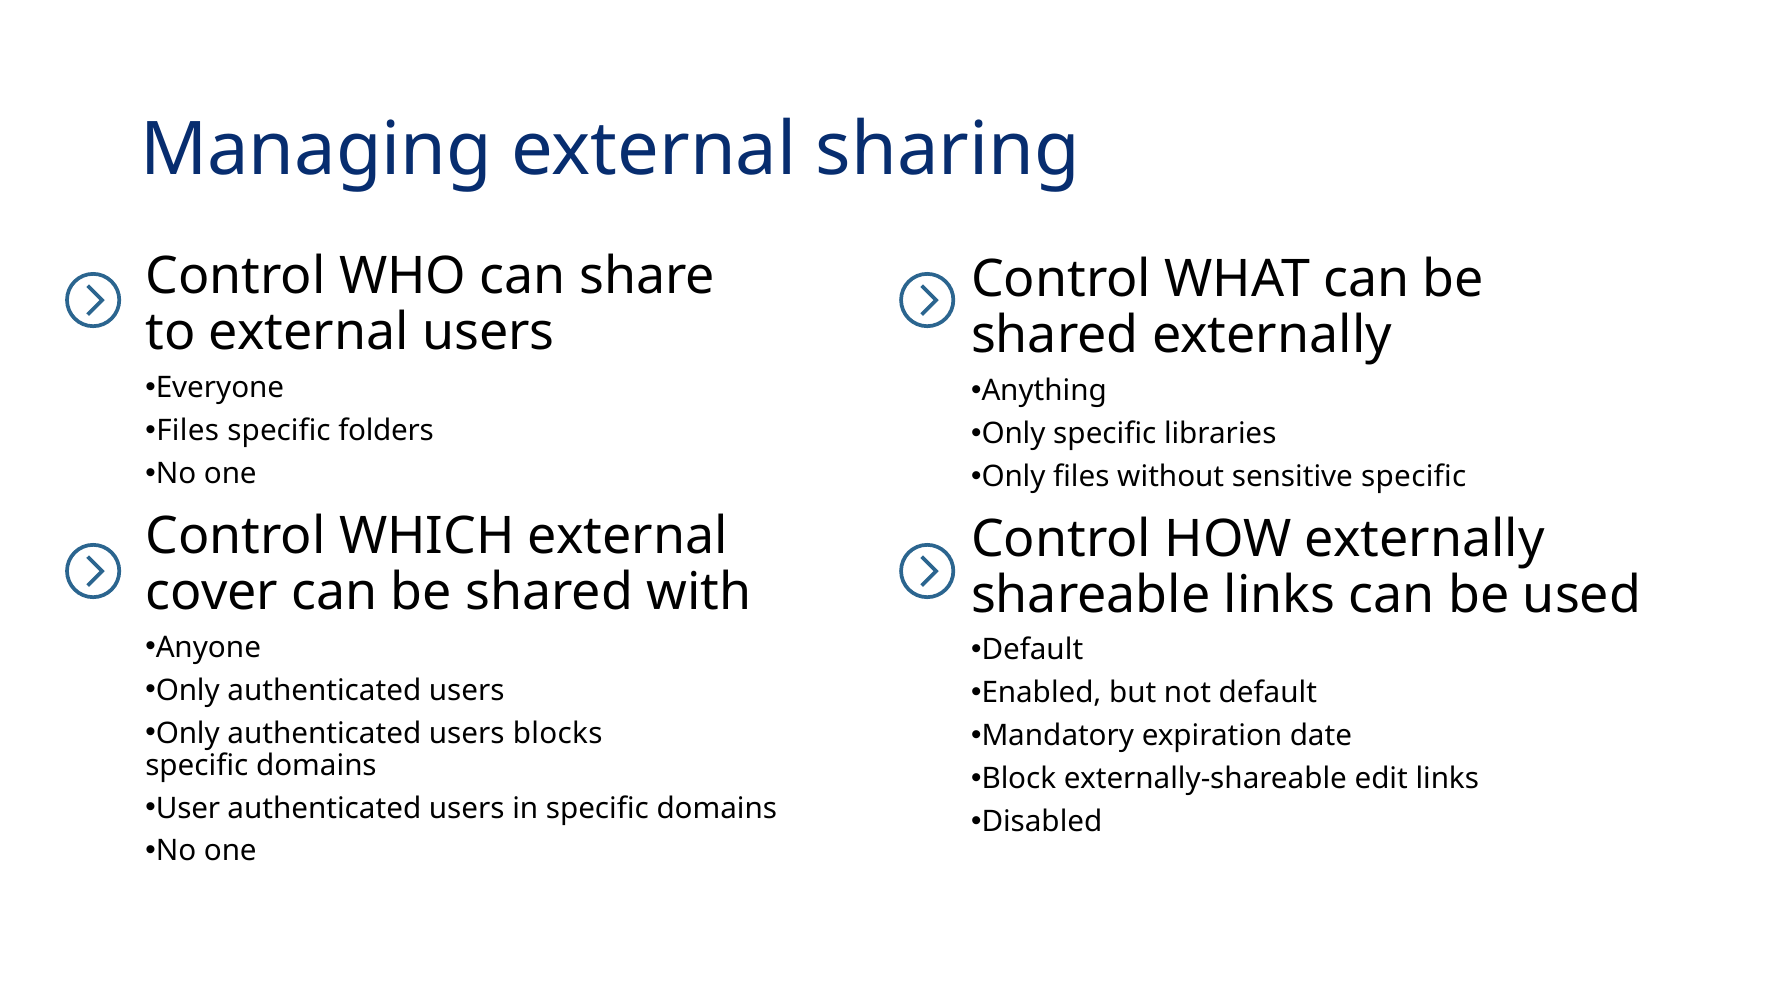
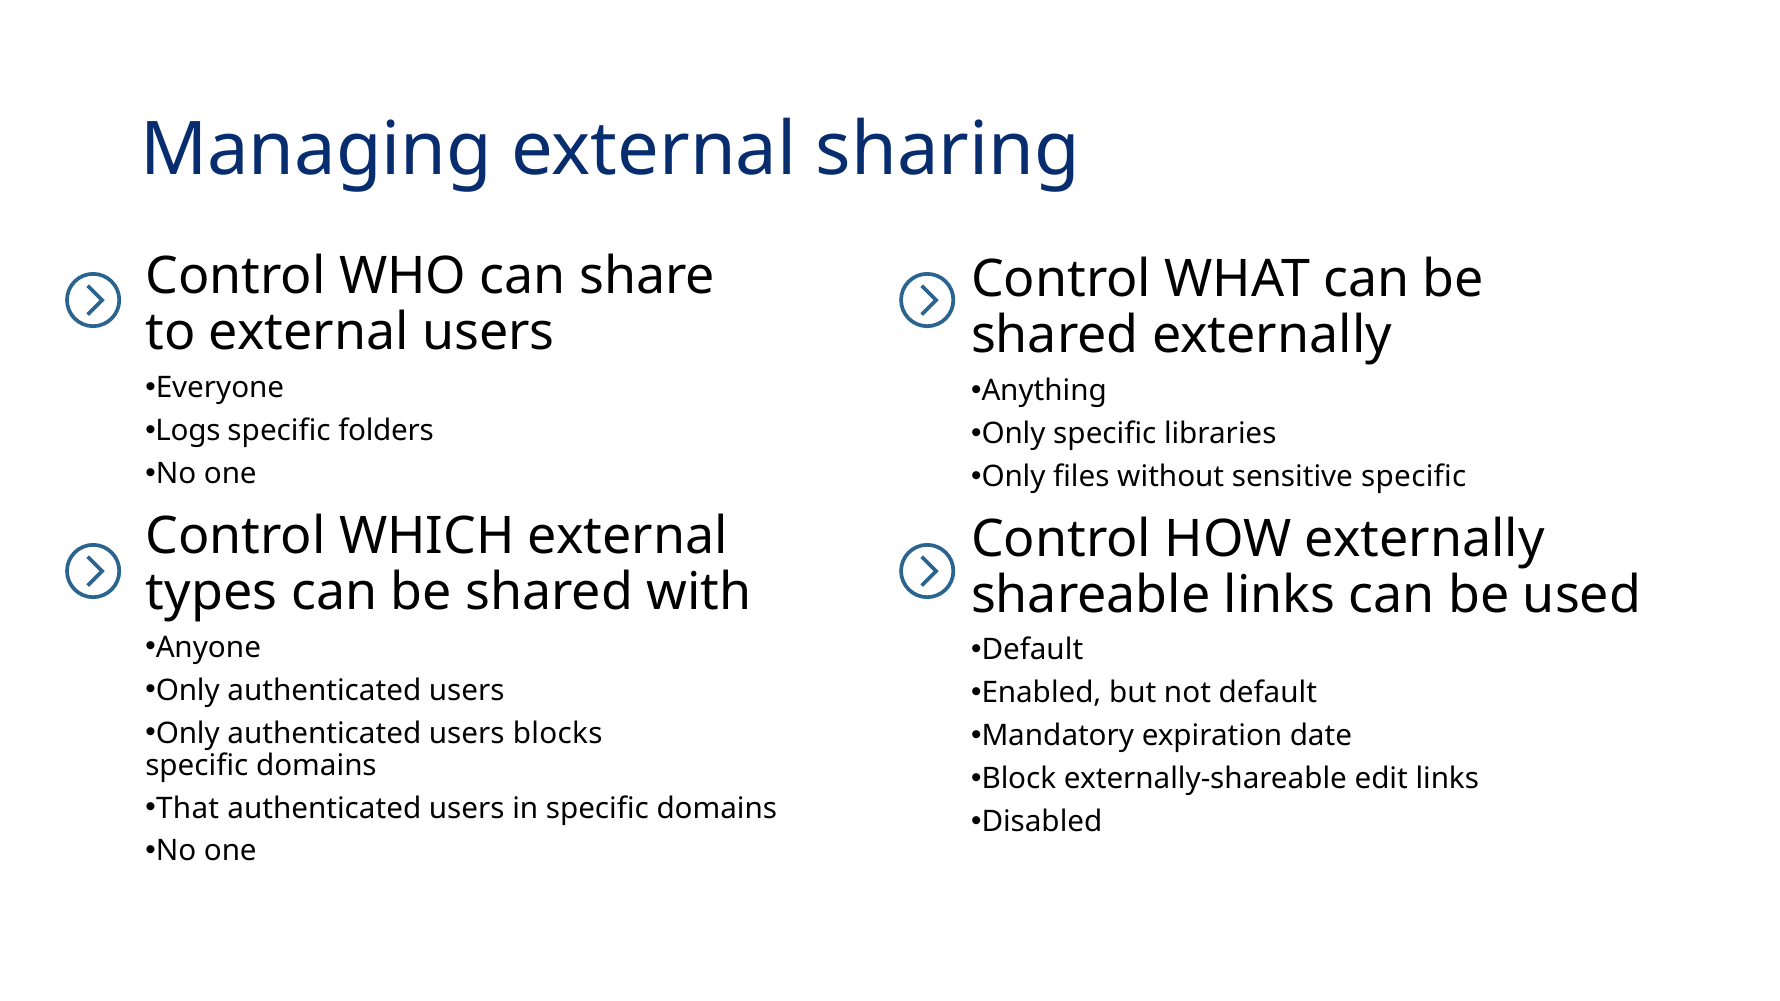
Files at (188, 431): Files -> Logs
cover: cover -> types
User: User -> That
